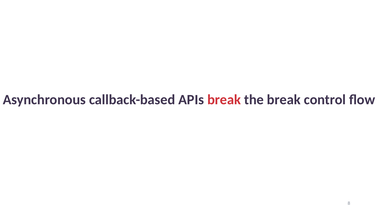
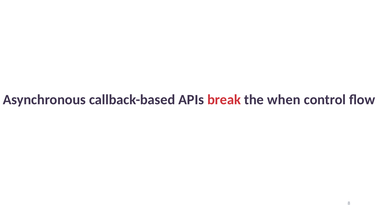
the break: break -> when
